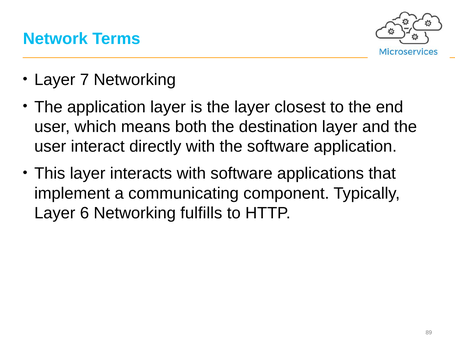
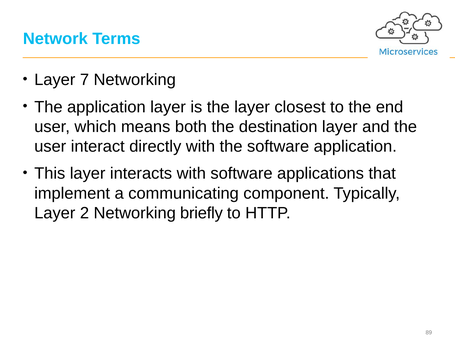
6: 6 -> 2
fulfills: fulfills -> briefly
